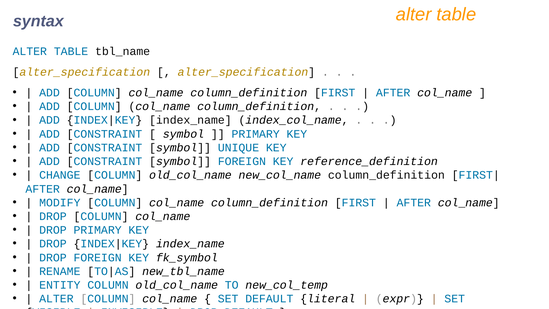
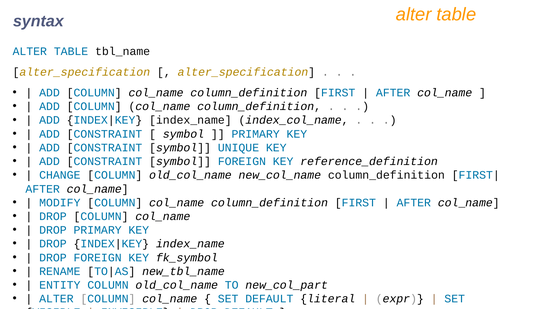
new_col_temp: new_col_temp -> new_col_part
